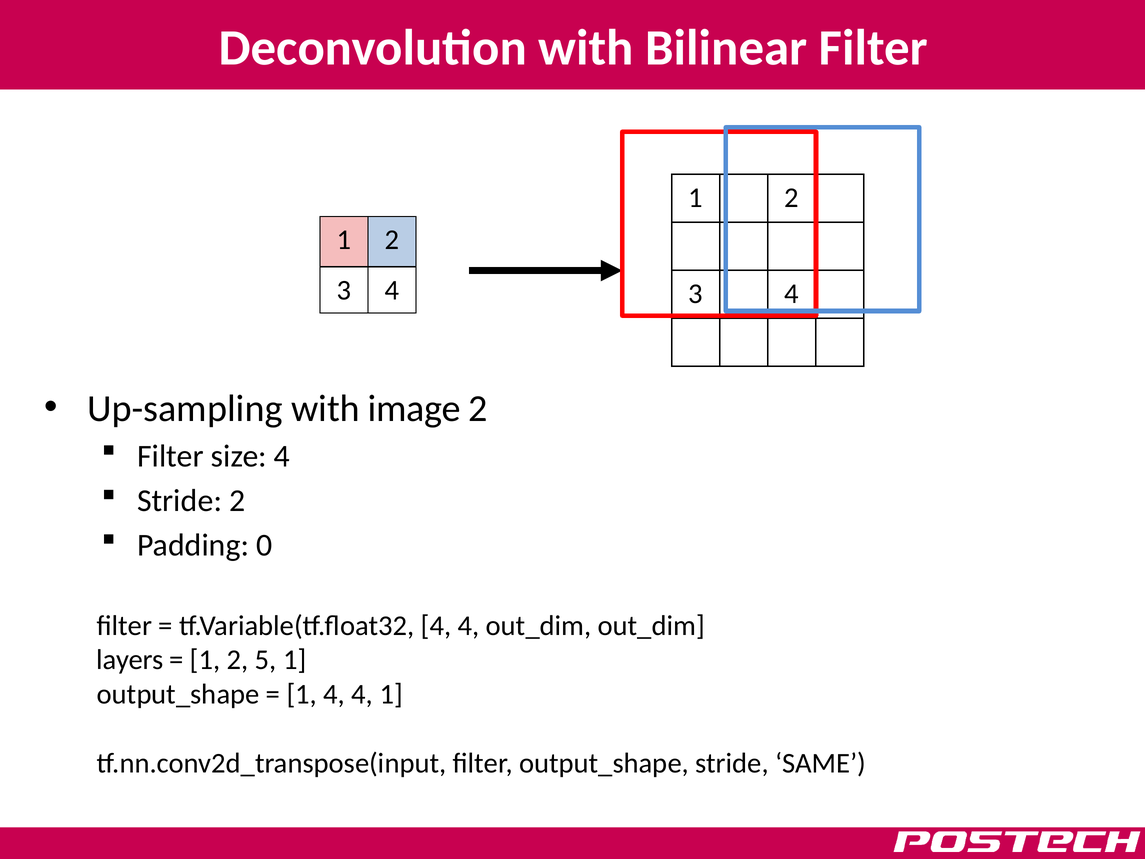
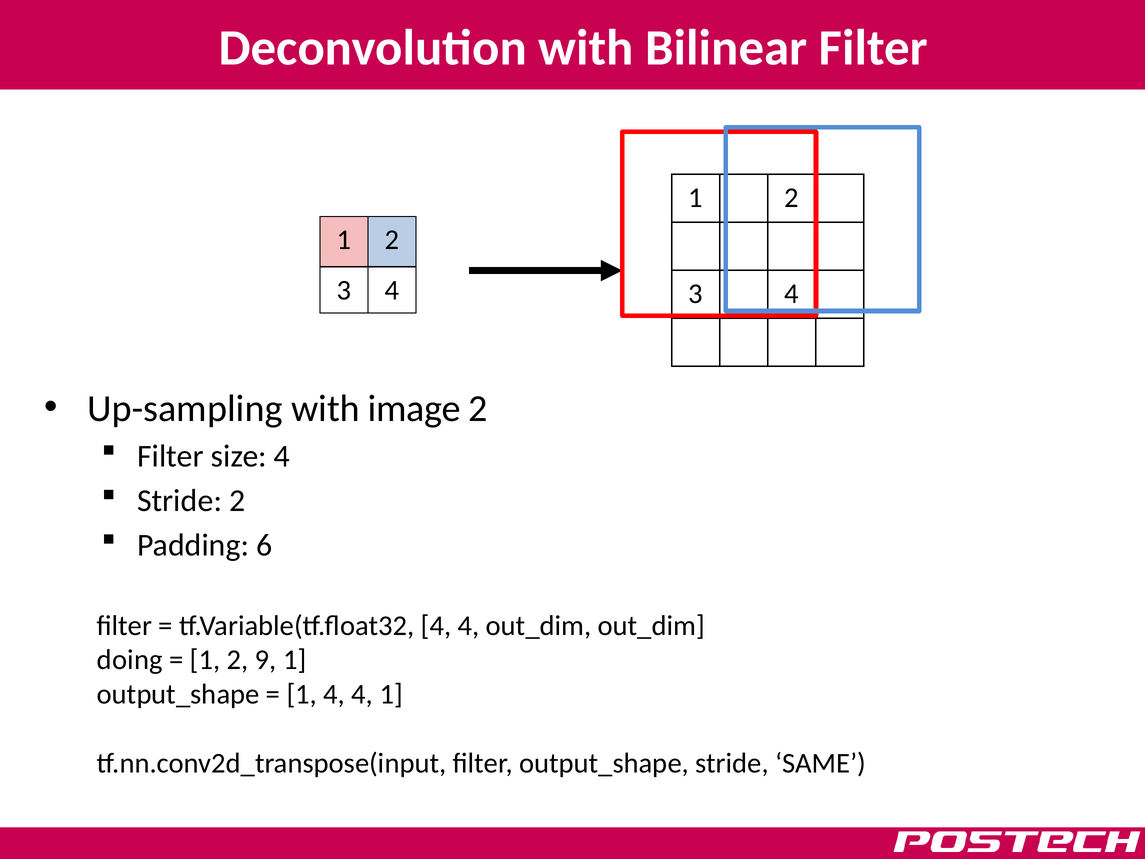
0: 0 -> 6
layers: layers -> doing
5: 5 -> 9
